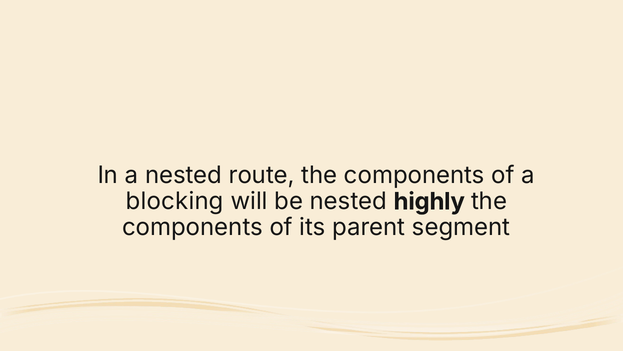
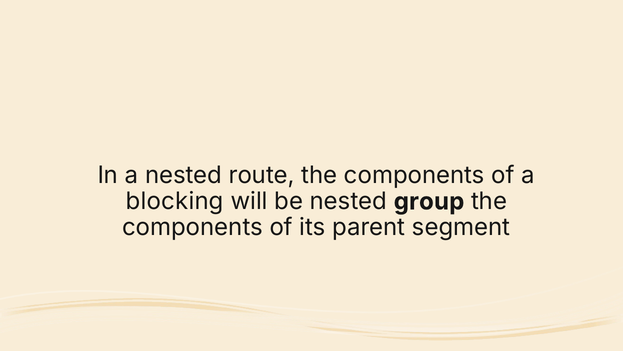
highly: highly -> group
